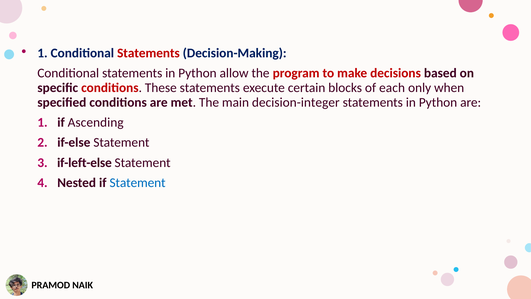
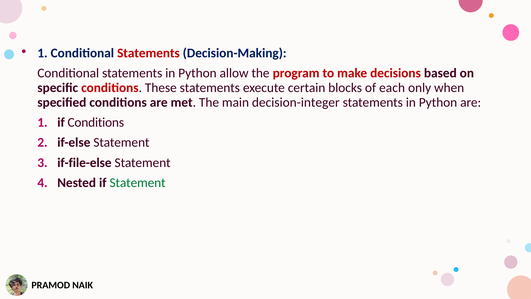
if Ascending: Ascending -> Conditions
if-left-else: if-left-else -> if-file-else
Statement at (138, 183) colour: blue -> green
